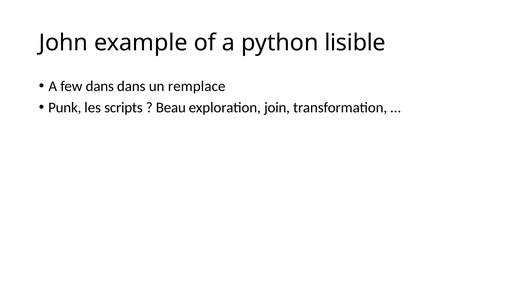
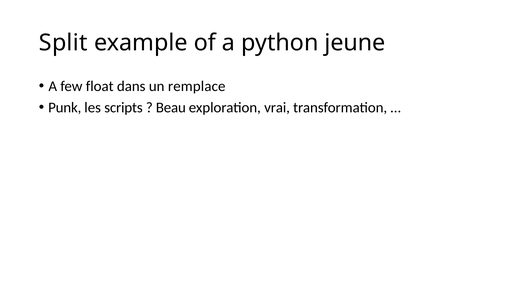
John: John -> Split
lisible: lisible -> jeune
few dans: dans -> float
join: join -> vrai
